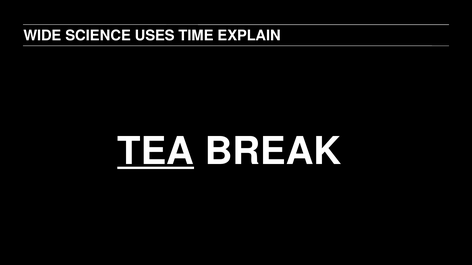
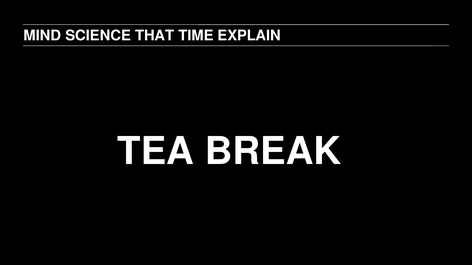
WIDE: WIDE -> MIND
USES: USES -> THAT
TEA underline: present -> none
